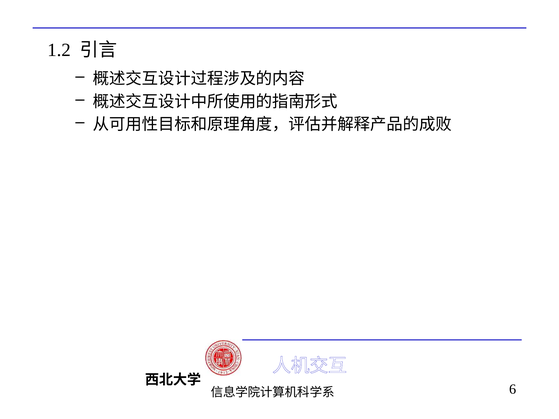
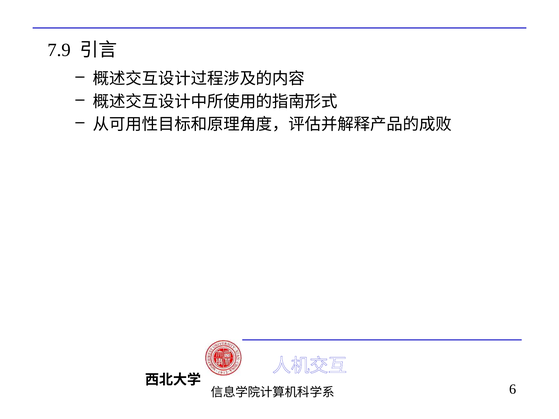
1.2: 1.2 -> 7.9
